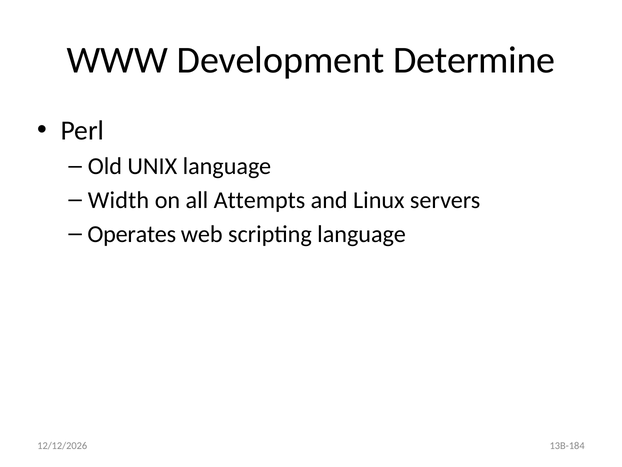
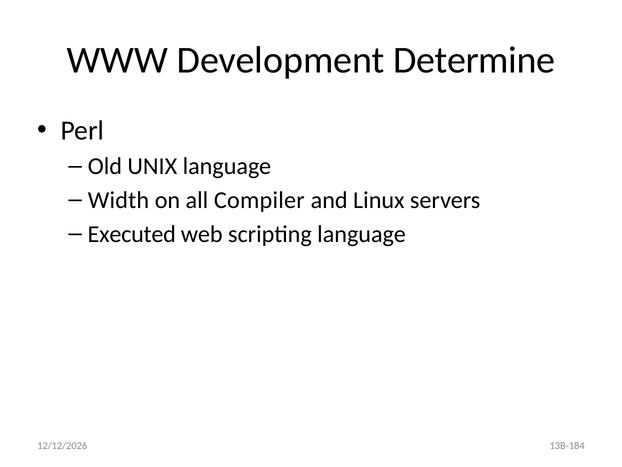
Attempts: Attempts -> Compiler
Operates: Operates -> Executed
